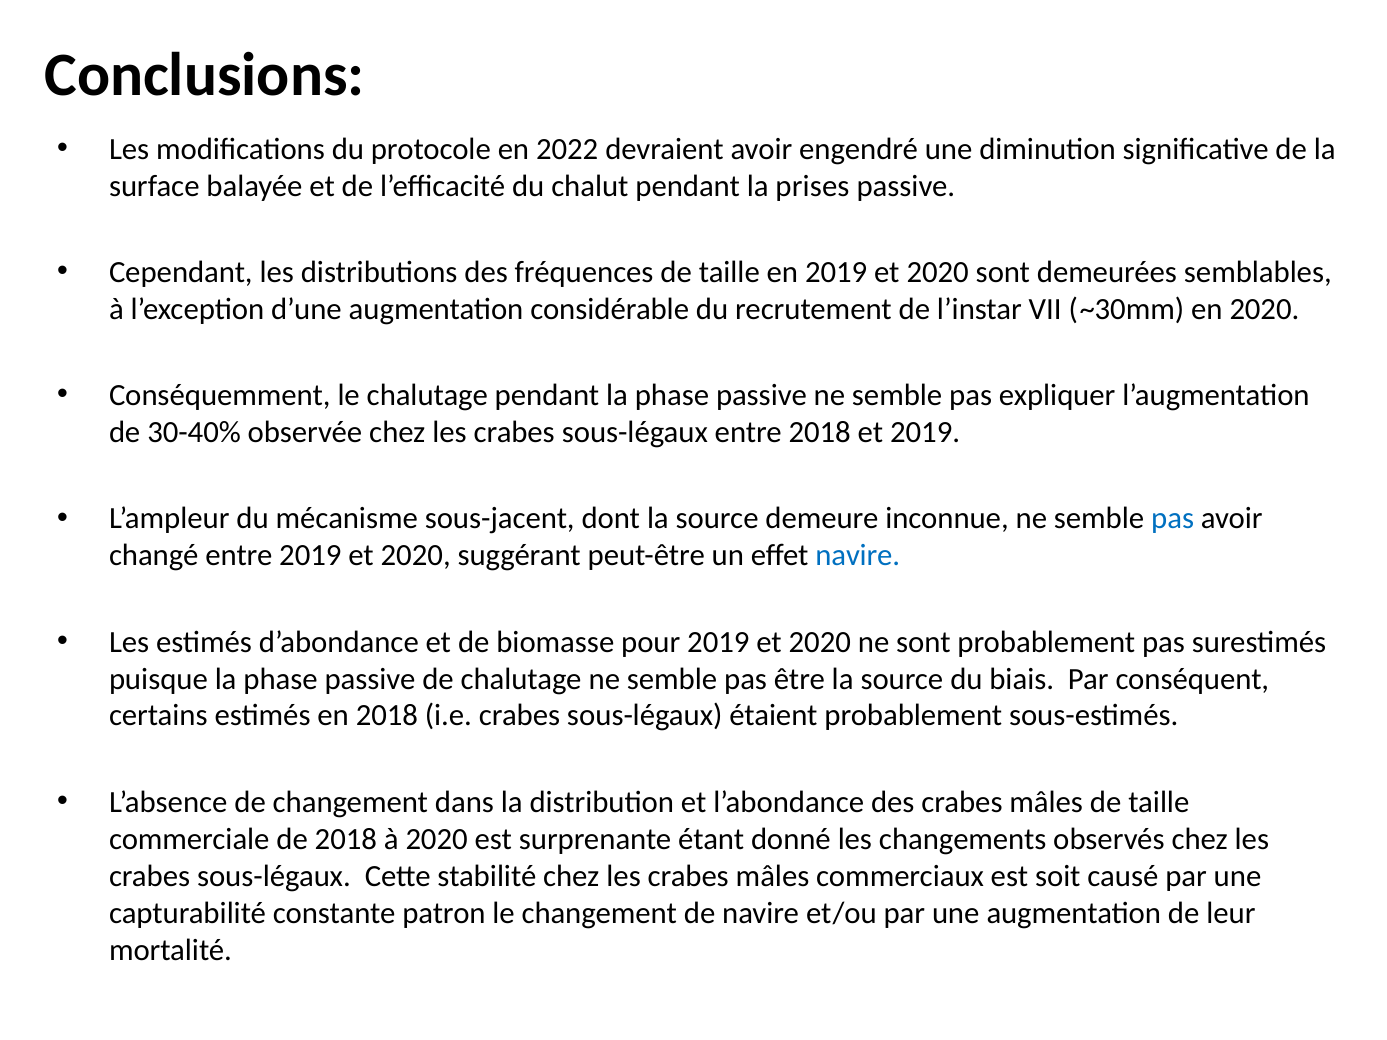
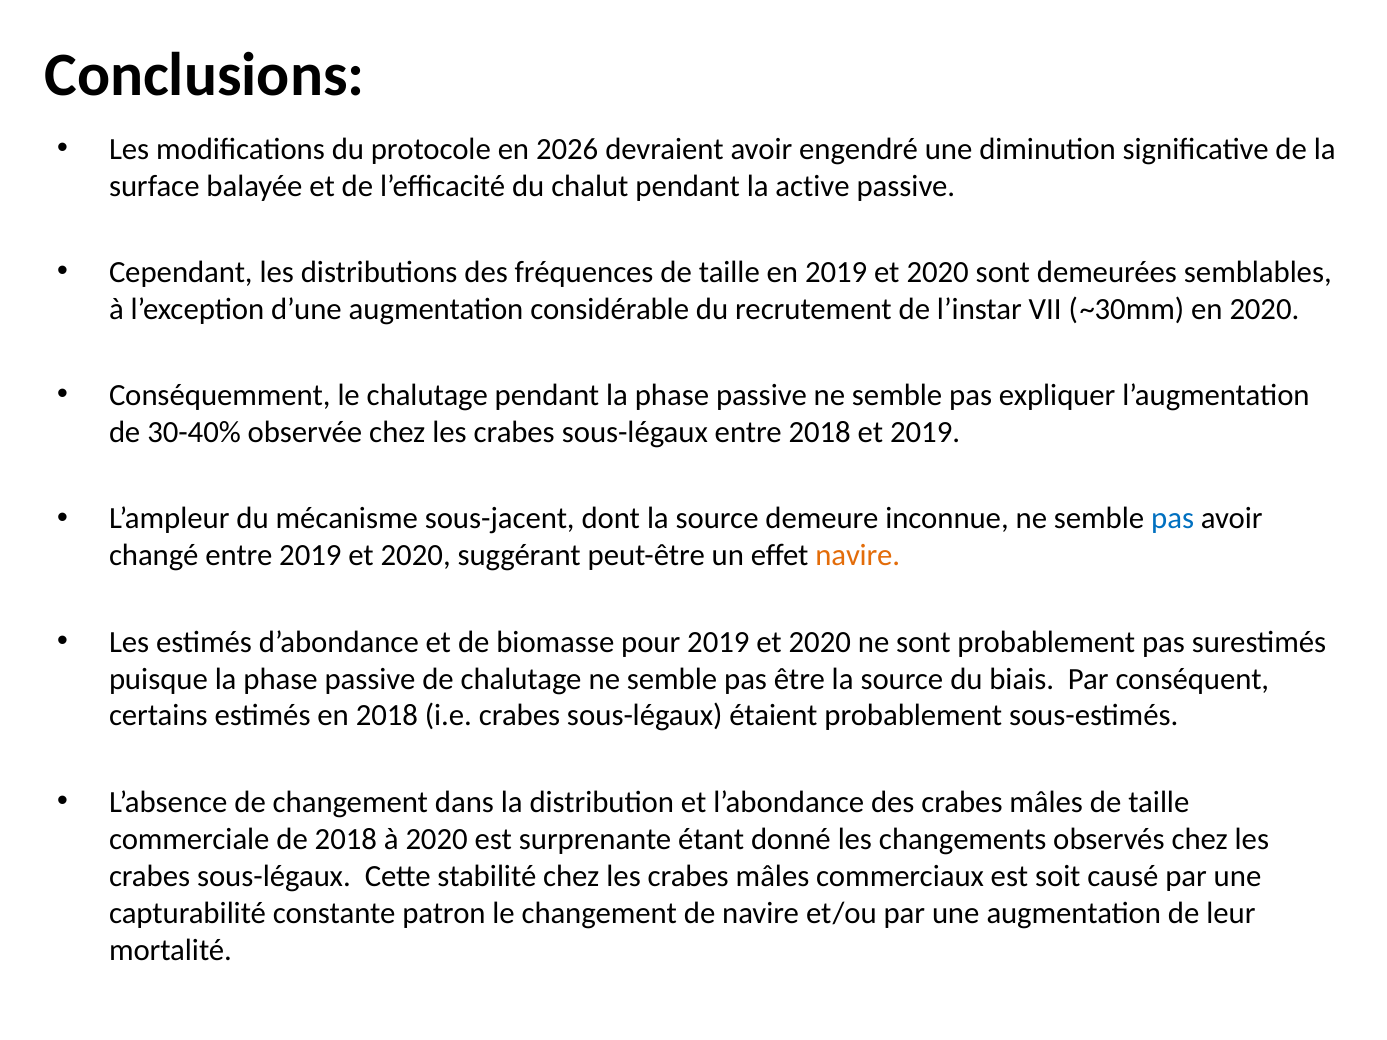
2022: 2022 -> 2026
prises: prises -> active
navire at (858, 556) colour: blue -> orange
